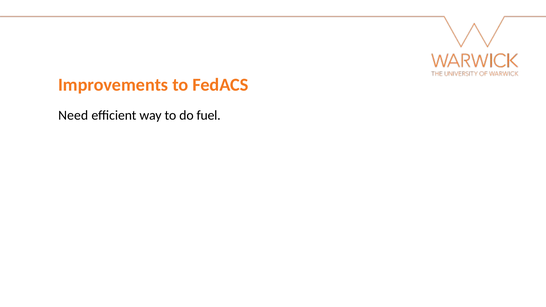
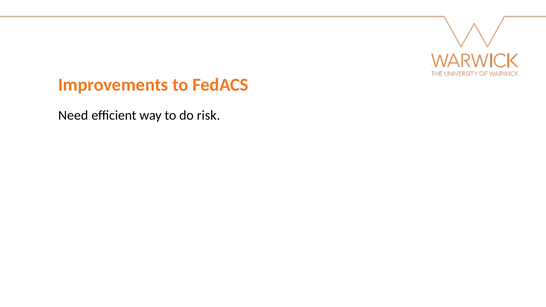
fuel: fuel -> risk
